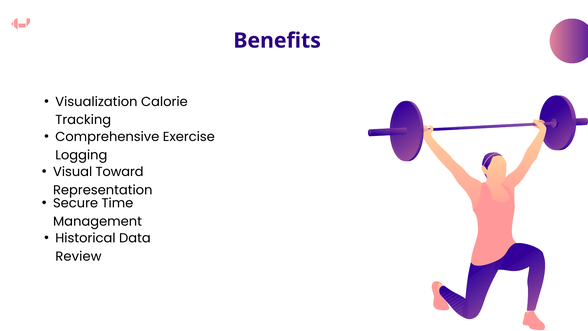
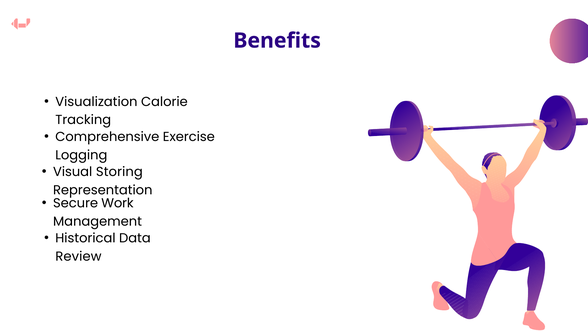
Toward: Toward -> Storing
Time: Time -> Work
